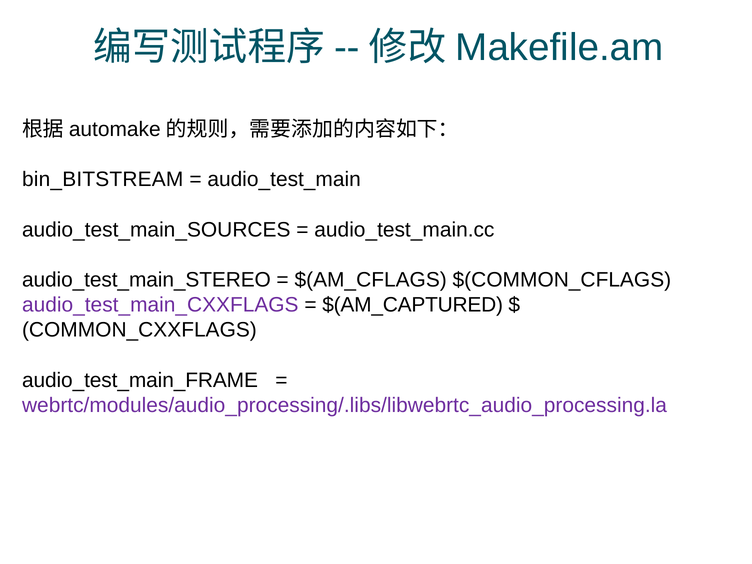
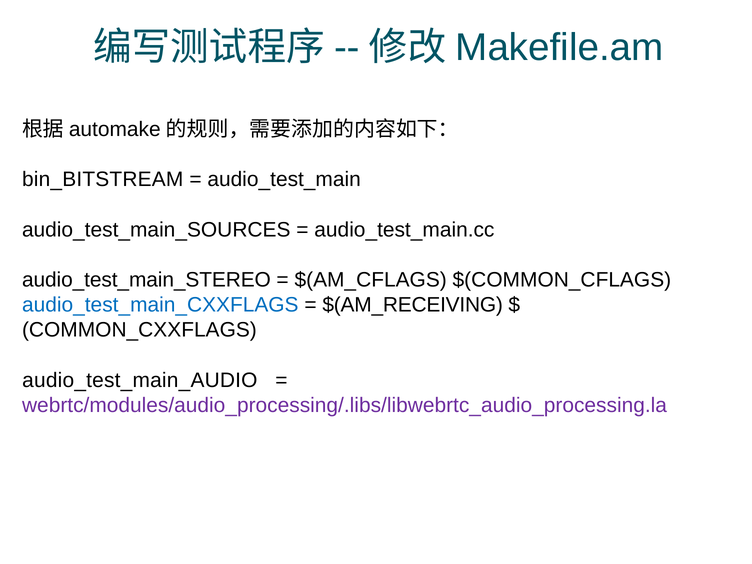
audio_test_main_CXXFLAGS colour: purple -> blue
$(AM_CAPTURED: $(AM_CAPTURED -> $(AM_RECEIVING
audio_test_main_FRAME: audio_test_main_FRAME -> audio_test_main_AUDIO
